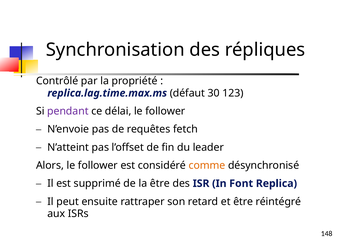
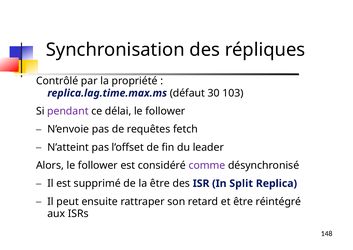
123: 123 -> 103
comme colour: orange -> purple
Font: Font -> Split
